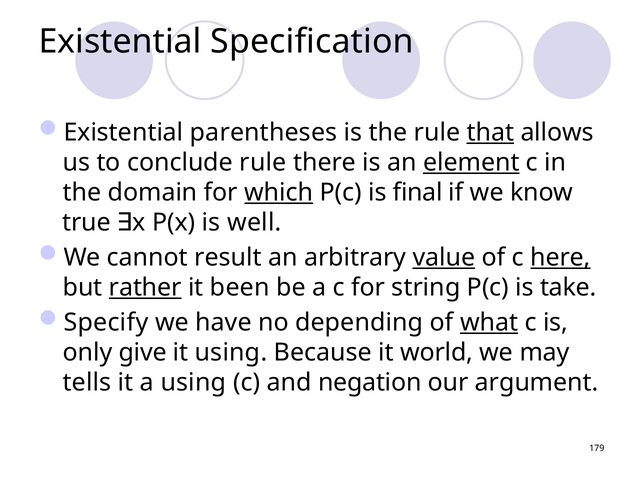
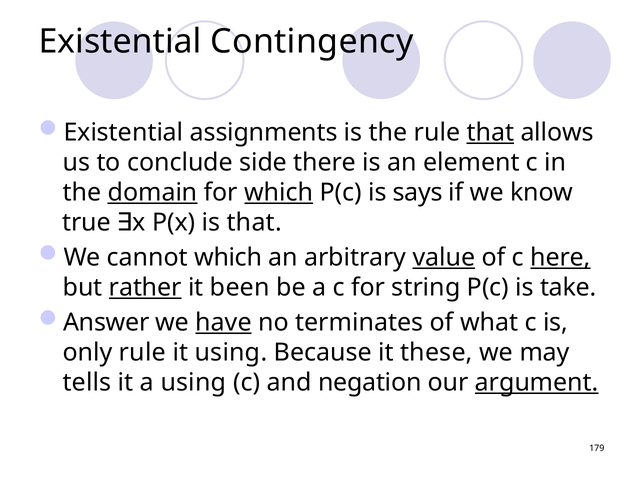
Specification: Specification -> Contingency
parentheses: parentheses -> assignments
conclude rule: rule -> side
element underline: present -> none
domain underline: none -> present
final: final -> says
is well: well -> that
cannot result: result -> which
Specify: Specify -> Answer
have underline: none -> present
depending: depending -> terminates
what underline: present -> none
only give: give -> rule
world: world -> these
argument underline: none -> present
